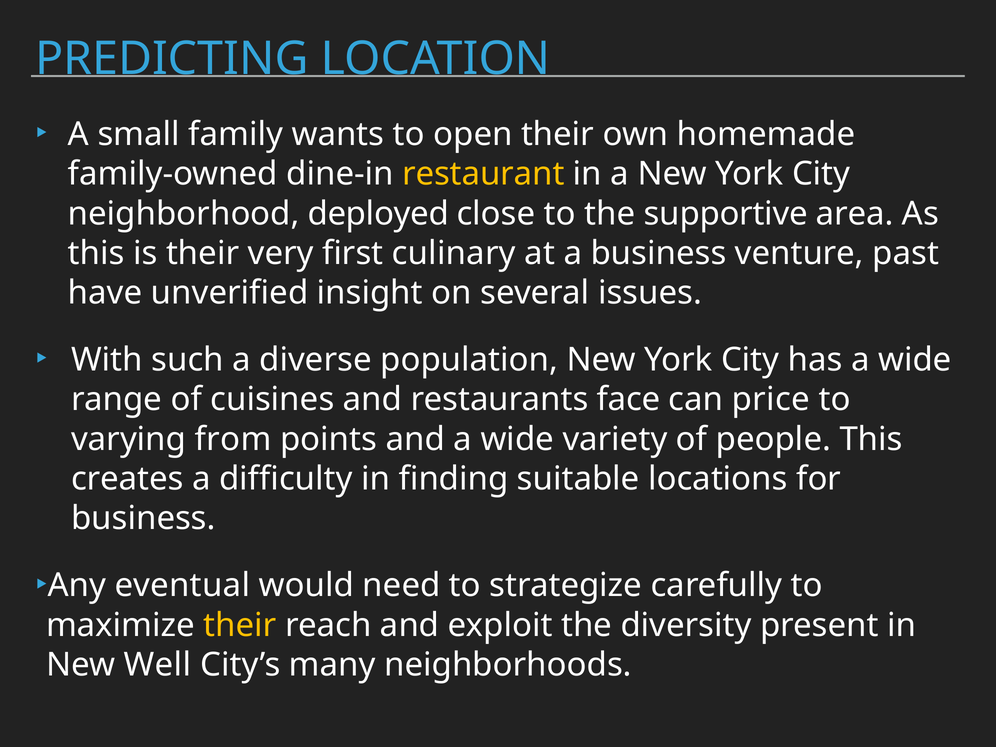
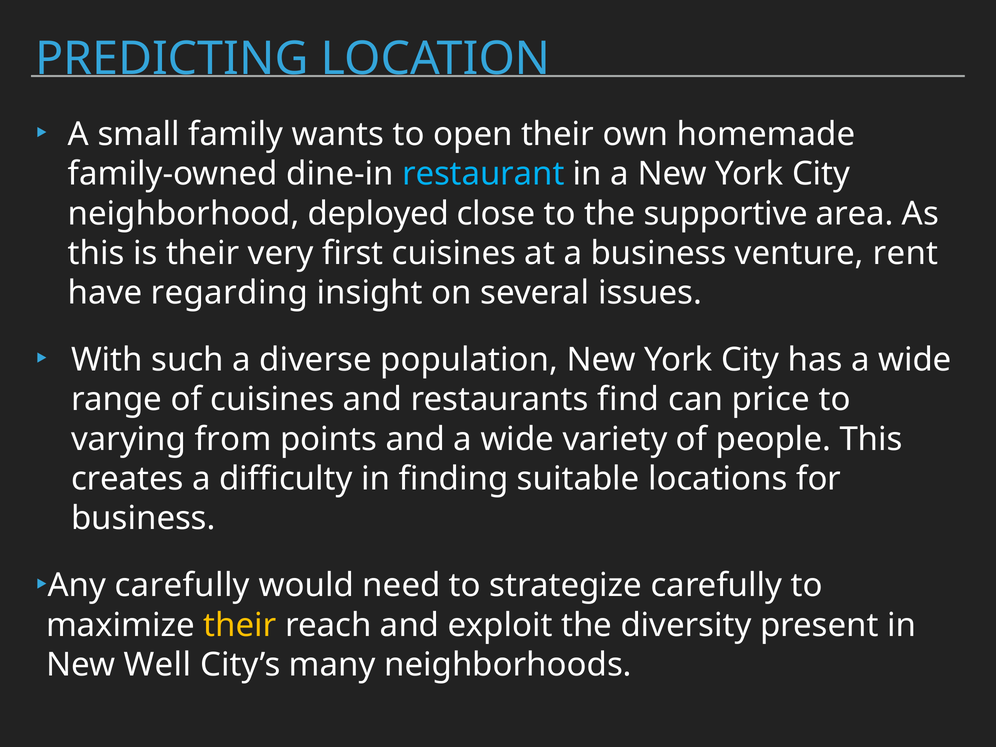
restaurant colour: yellow -> light blue
first culinary: culinary -> cuisines
past: past -> rent
unverified: unverified -> regarding
face: face -> find
eventual at (182, 585): eventual -> carefully
